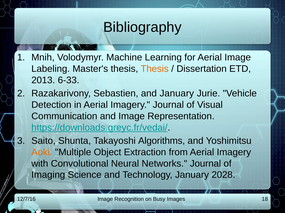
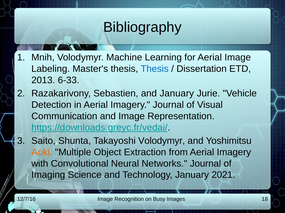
Thesis at (155, 69) colour: orange -> blue
Takayoshi Algorithms: Algorithms -> Volodymyr
2028: 2028 -> 2021
